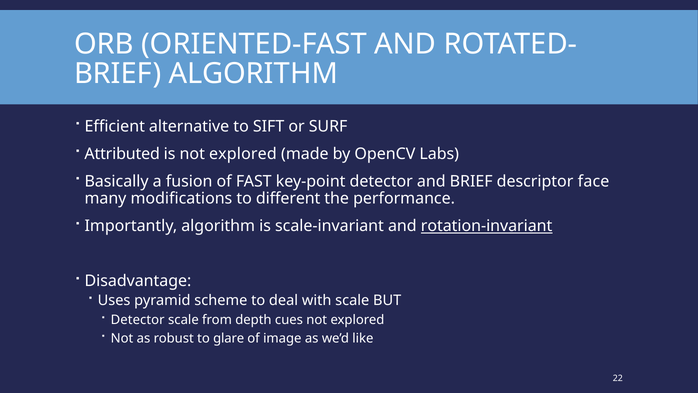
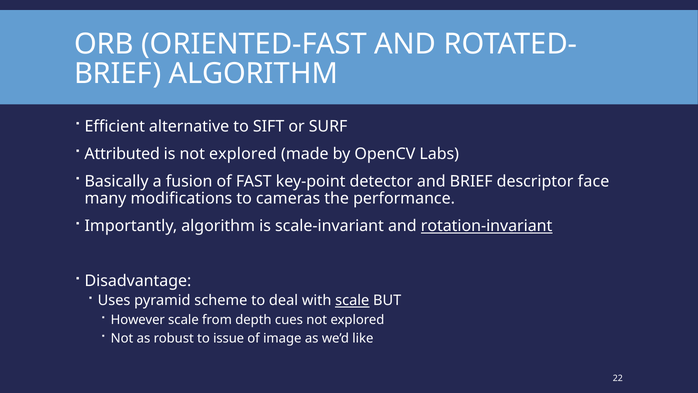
different: different -> cameras
scale at (352, 300) underline: none -> present
Detector at (138, 320): Detector -> However
glare: glare -> issue
